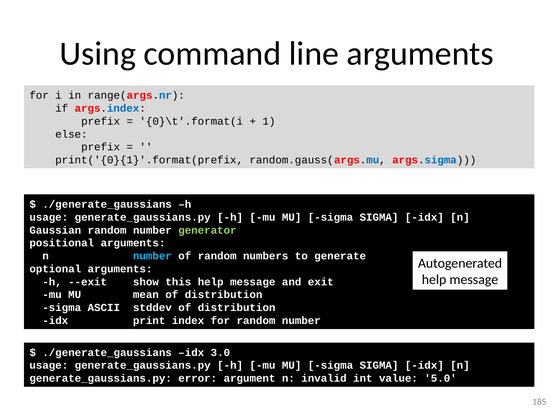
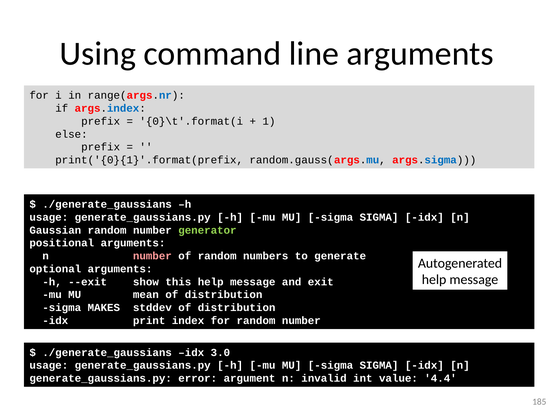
number at (152, 256) colour: light blue -> pink
ASCII: ASCII -> MAKES
5.0: 5.0 -> 4.4
